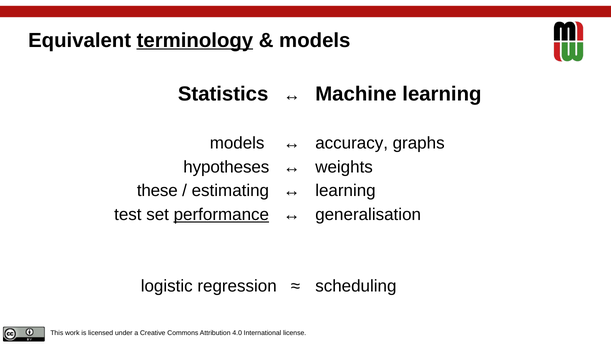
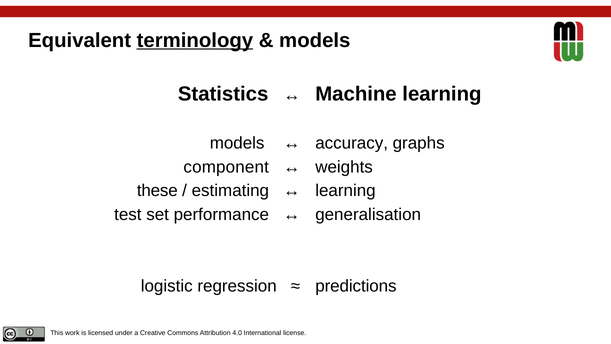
hypotheses: hypotheses -> component
performance underline: present -> none
scheduling: scheduling -> predictions
